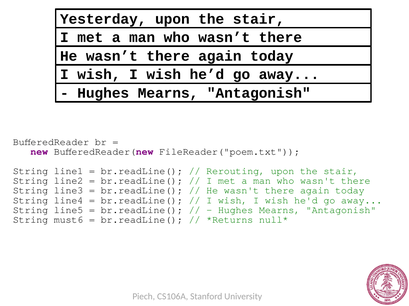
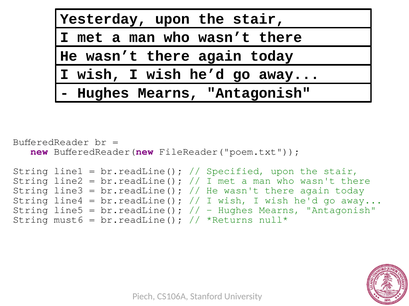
Rerouting: Rerouting -> Specified
